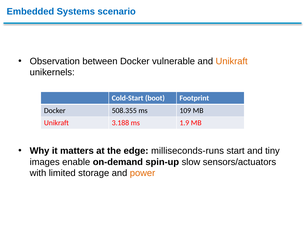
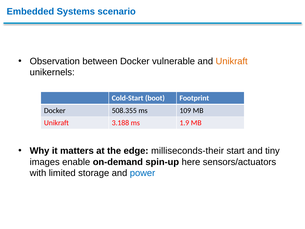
milliseconds-runs: milliseconds-runs -> milliseconds-their
slow: slow -> here
power colour: orange -> blue
